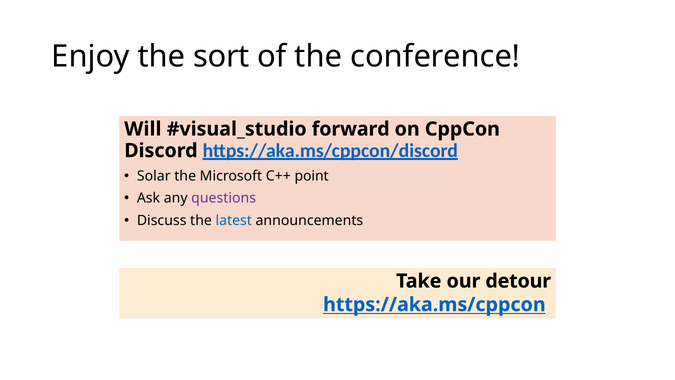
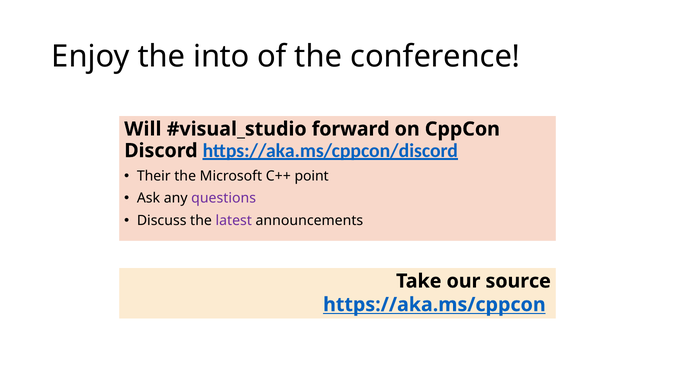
sort: sort -> into
Solar: Solar -> Their
latest colour: blue -> purple
detour: detour -> source
